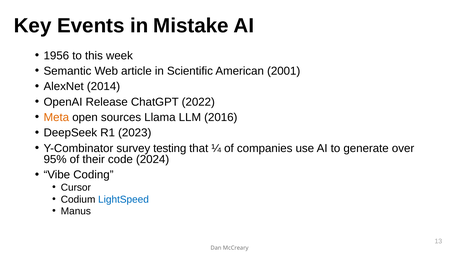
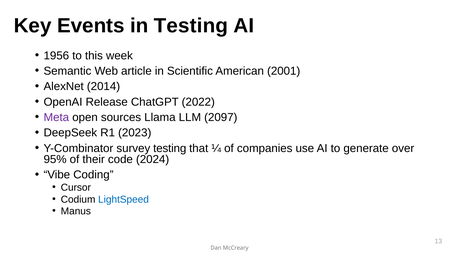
in Mistake: Mistake -> Testing
Meta colour: orange -> purple
2016: 2016 -> 2097
